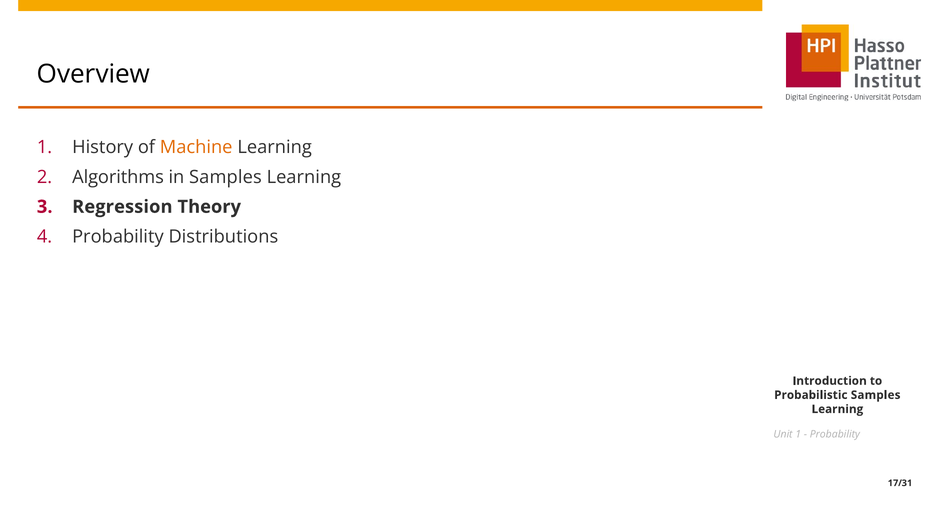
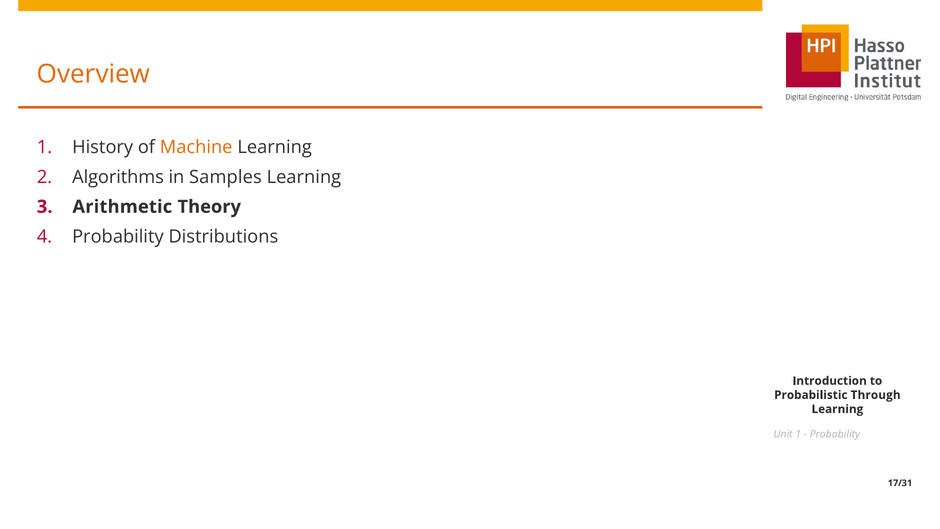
Overview colour: black -> orange
Regression: Regression -> Arithmetic
Samples at (876, 395): Samples -> Through
